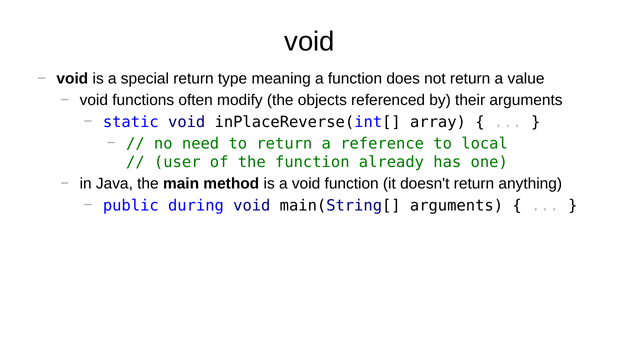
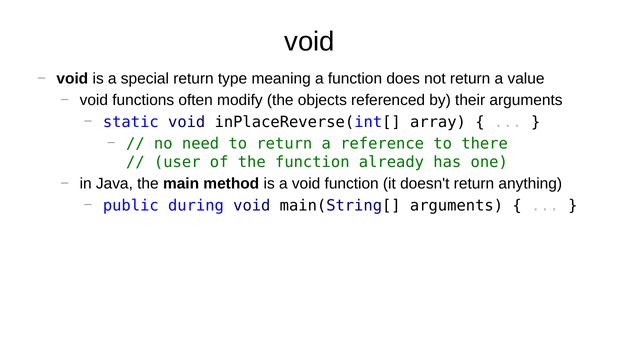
local: local -> there
